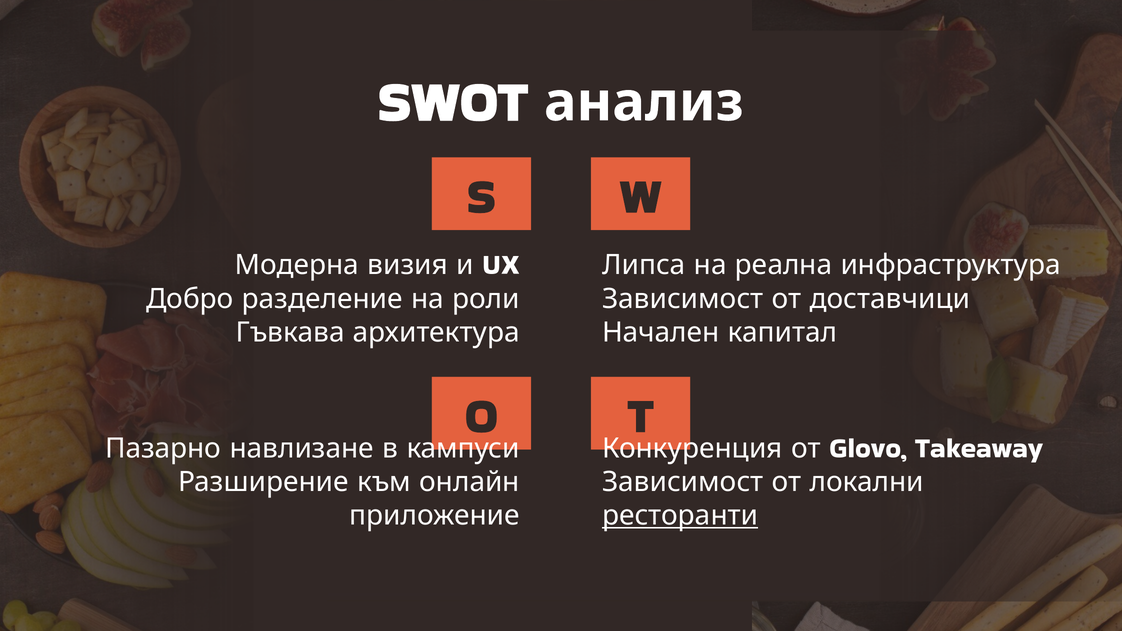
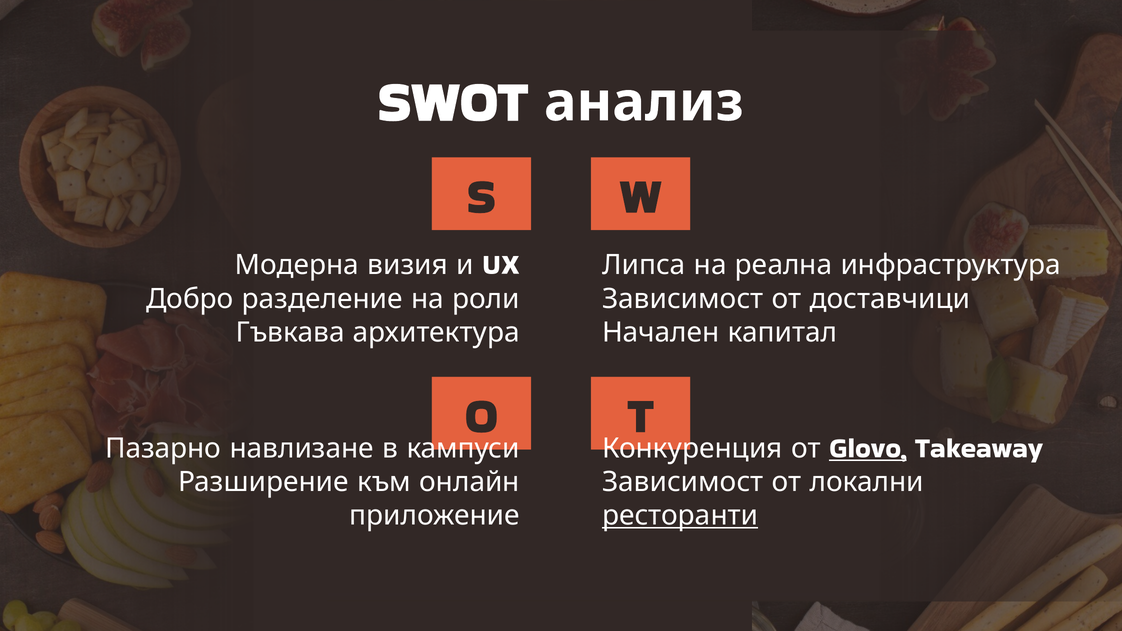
Glovo underline: none -> present
